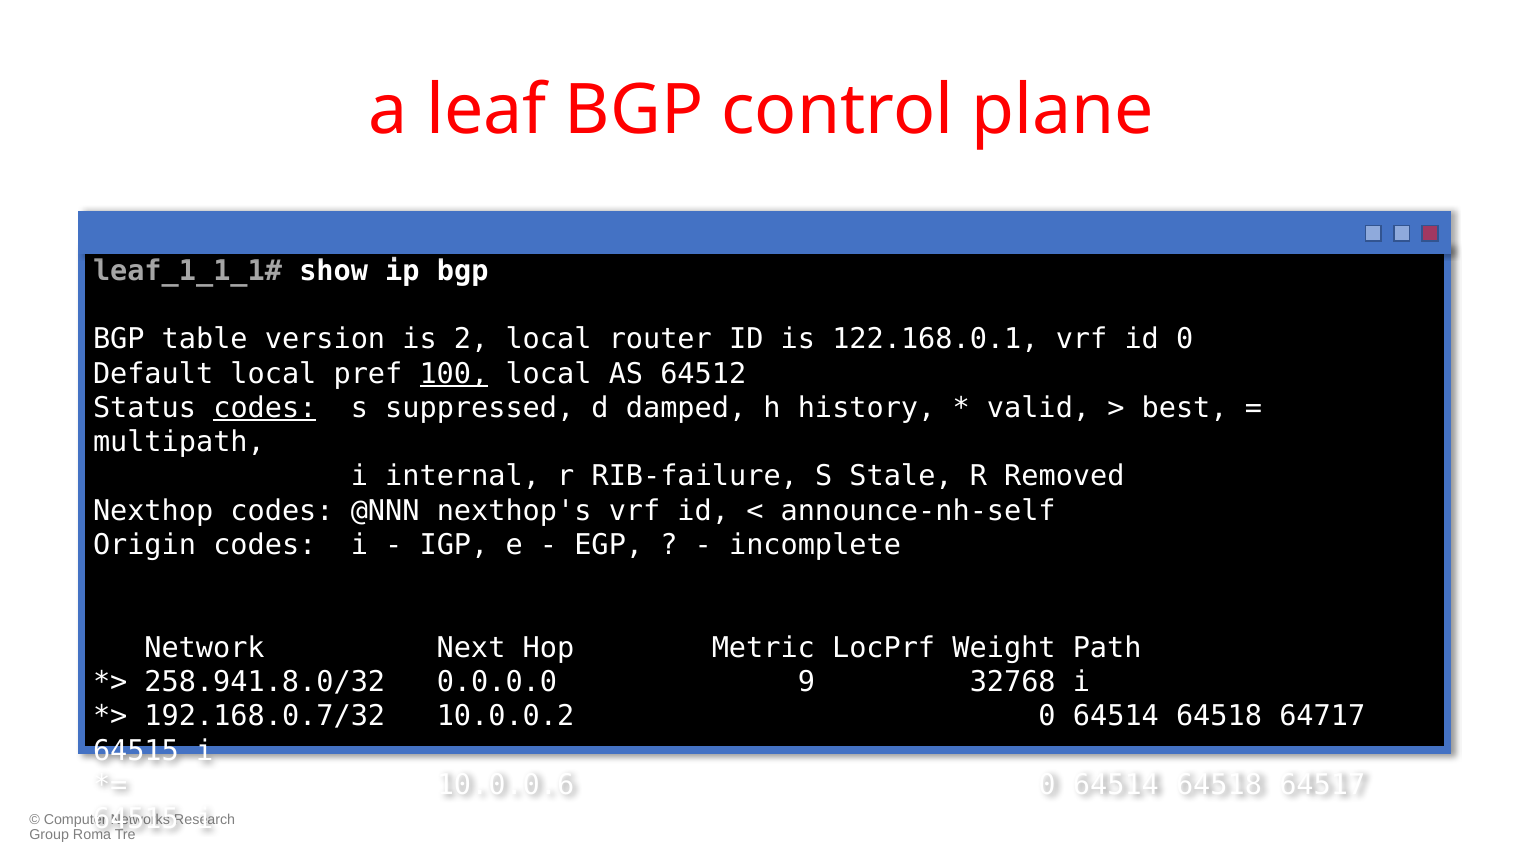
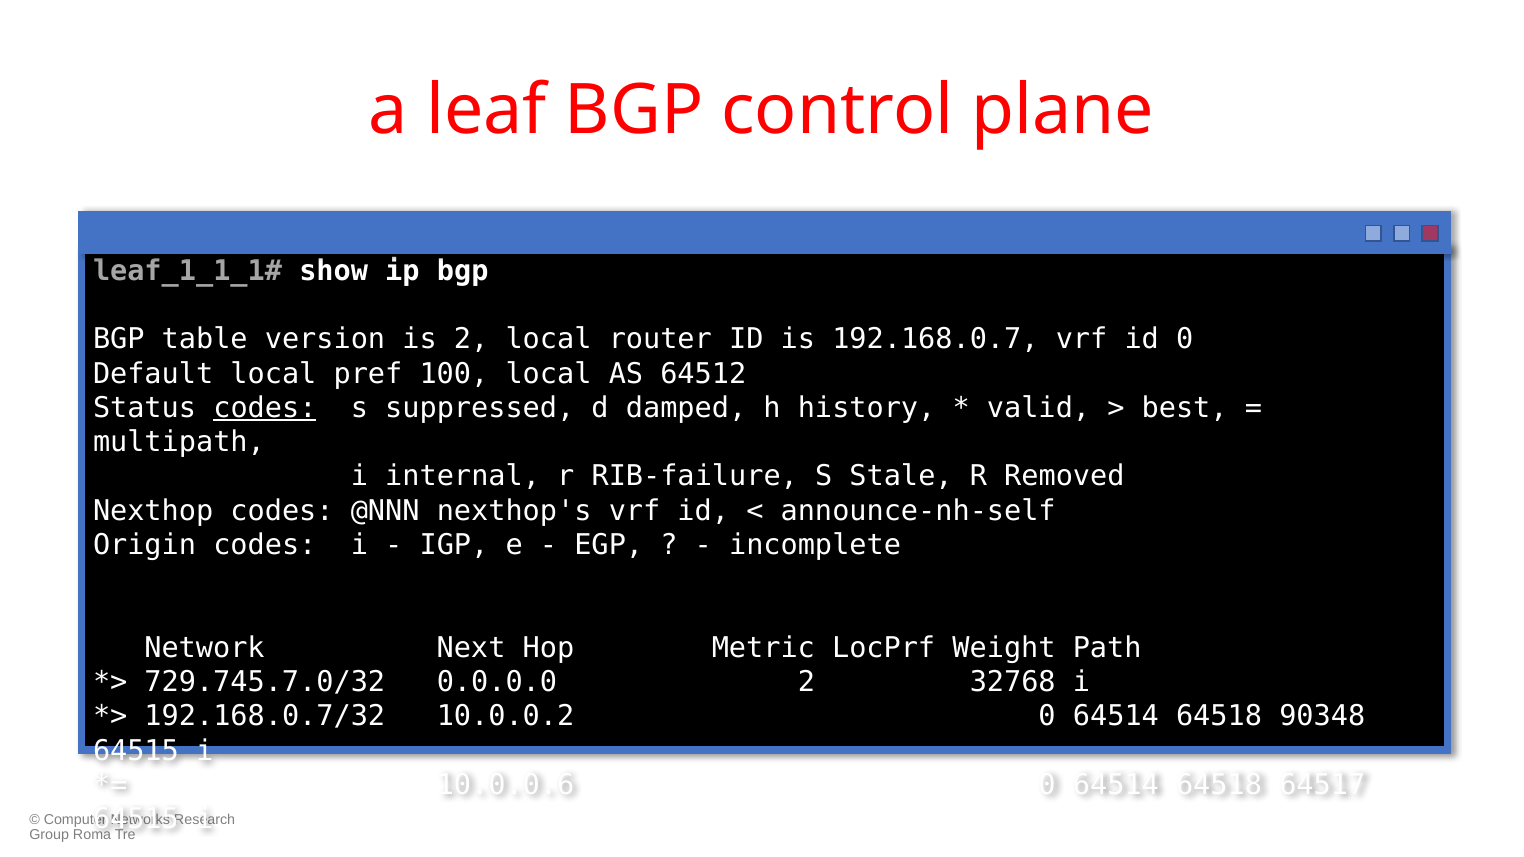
122.168.0.1: 122.168.0.1 -> 192.168.0.7
100 underline: present -> none
258.941.8.0/32: 258.941.8.0/32 -> 729.745.7.0/32
0.0.0.0 9: 9 -> 2
64717: 64717 -> 90348
